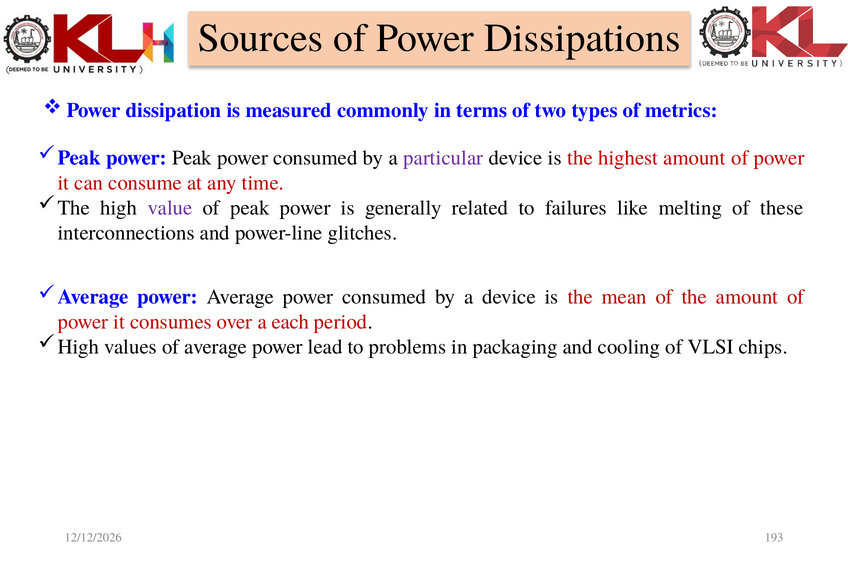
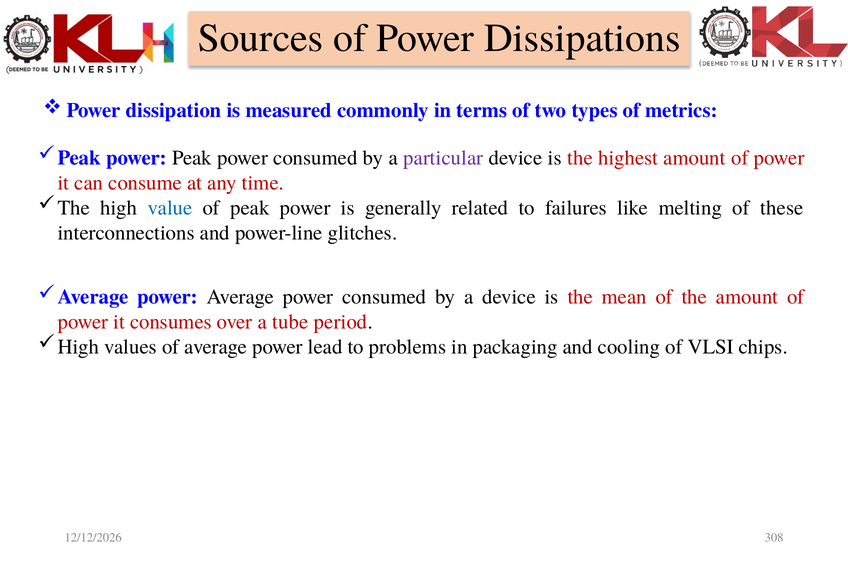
value colour: purple -> blue
each: each -> tube
193: 193 -> 308
